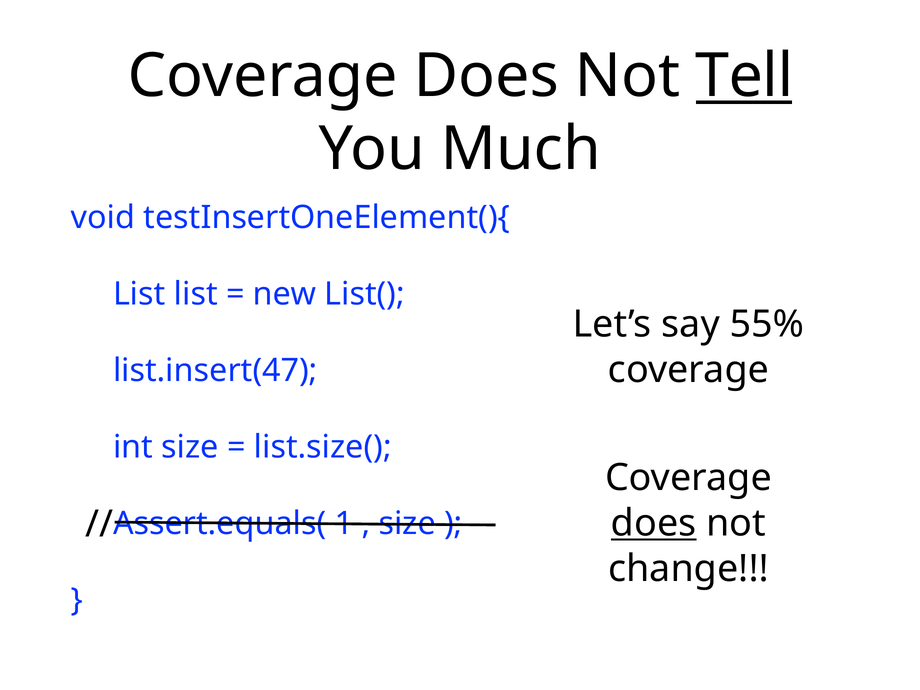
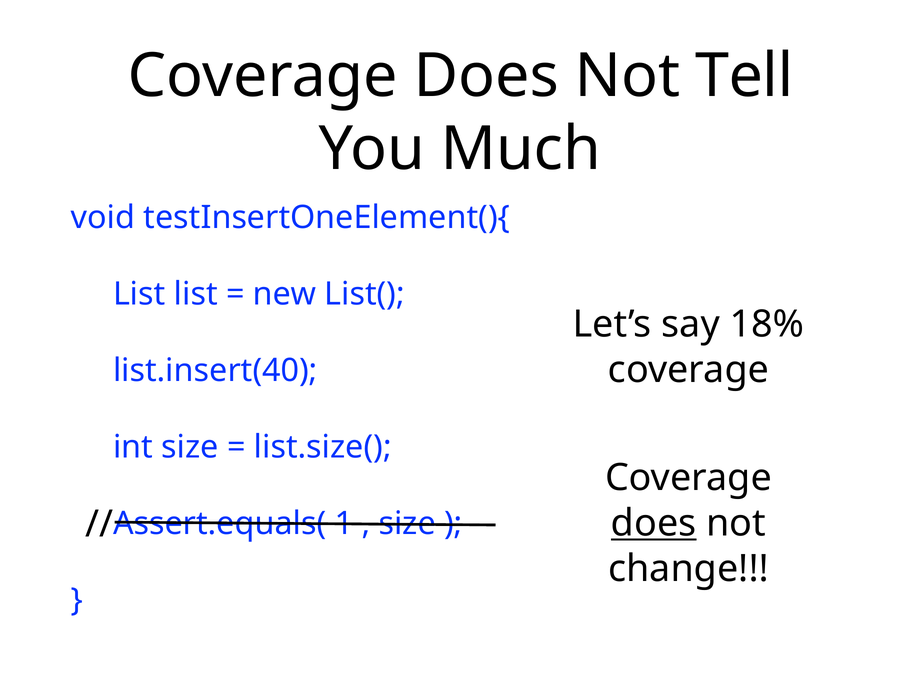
Tell underline: present -> none
55%: 55% -> 18%
list.insert(47: list.insert(47 -> list.insert(40
